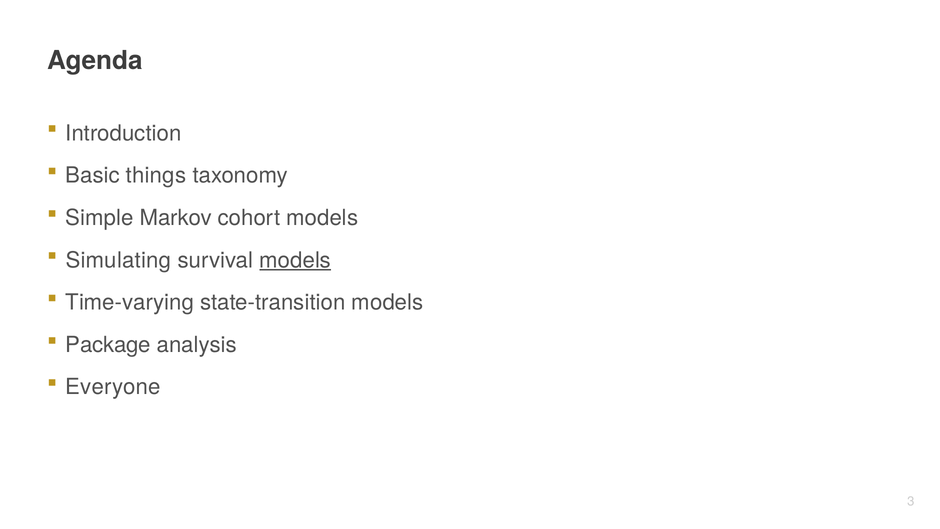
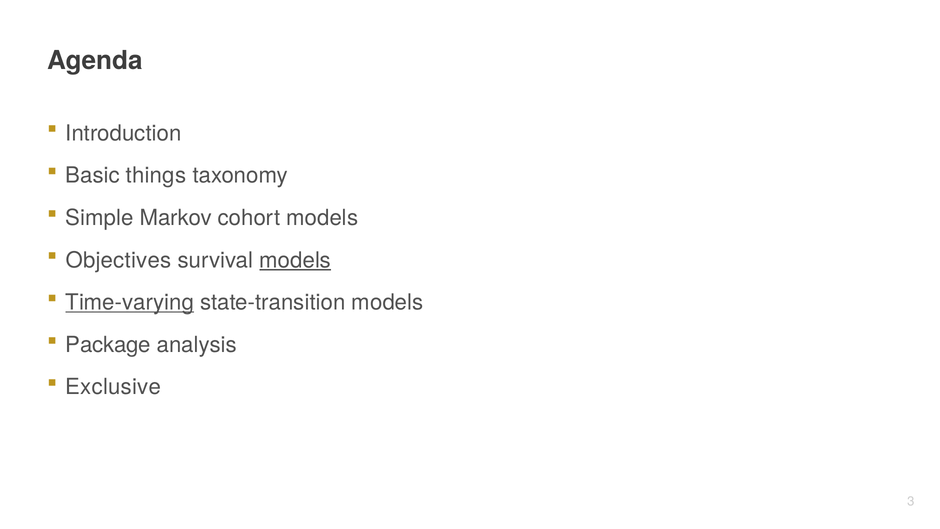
Simulating: Simulating -> Objectives
Time-varying underline: none -> present
Everyone: Everyone -> Exclusive
